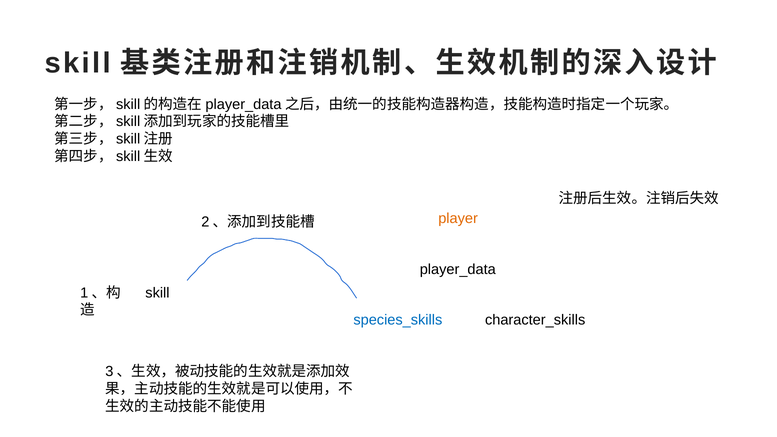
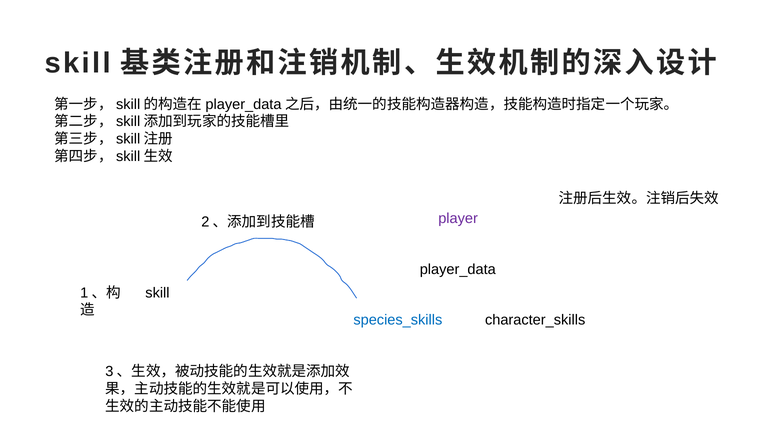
player colour: orange -> purple
